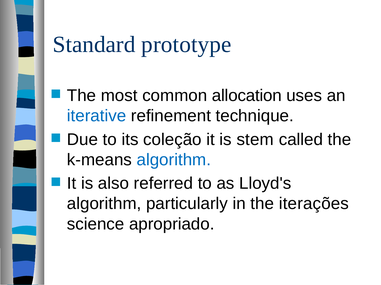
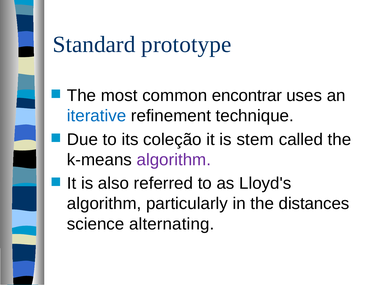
allocation: allocation -> encontrar
algorithm at (174, 160) colour: blue -> purple
iterações: iterações -> distances
apropriado: apropriado -> alternating
